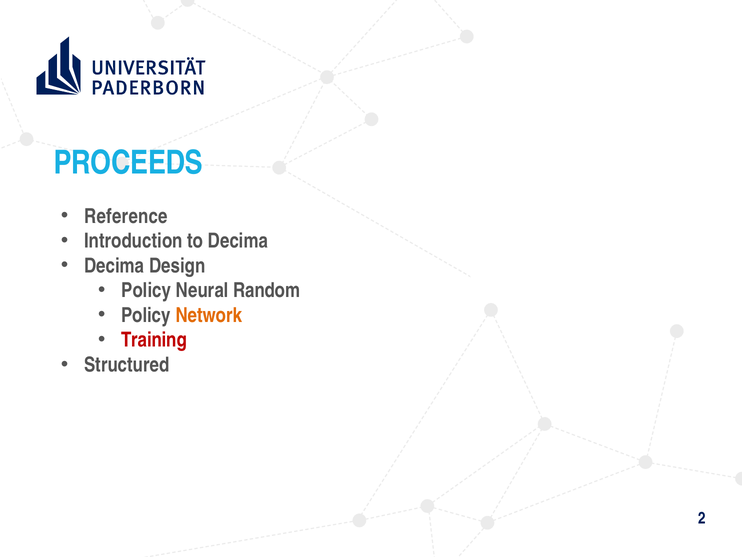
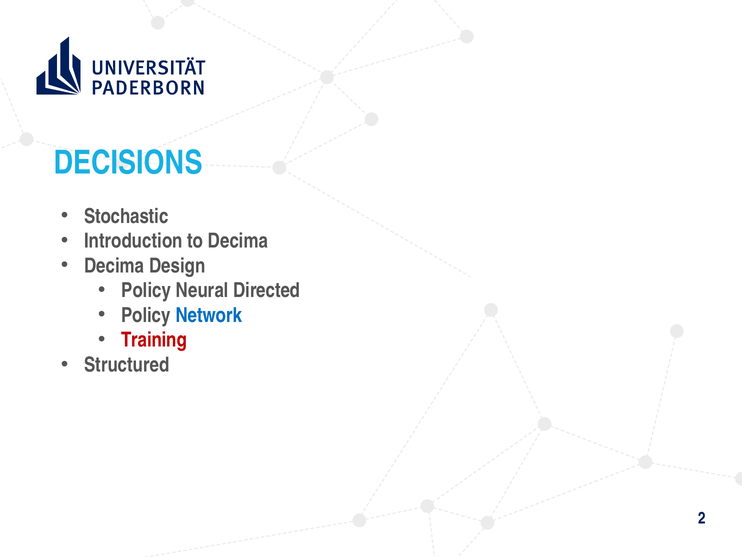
PROCEEDS: PROCEEDS -> DECISIONS
Reference: Reference -> Stochastic
Random: Random -> Directed
Network colour: orange -> blue
